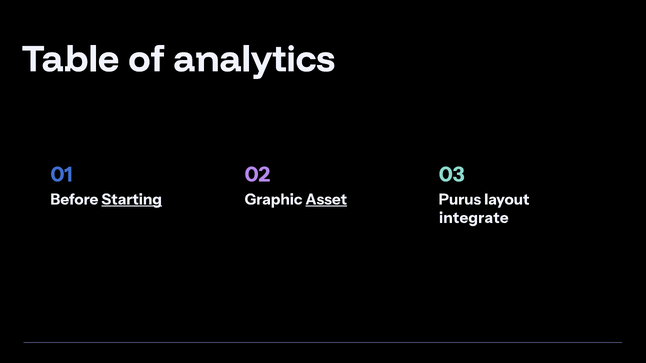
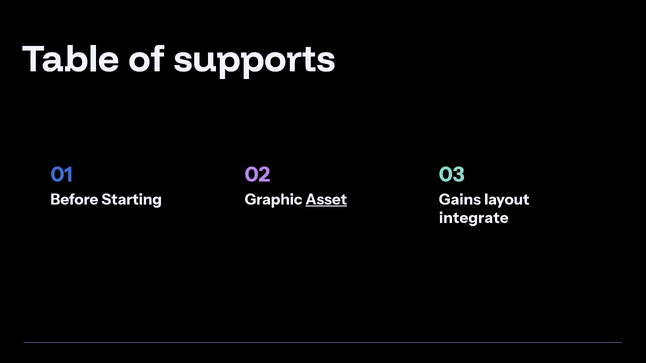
analytics: analytics -> supports
Starting underline: present -> none
Purus: Purus -> Gains
